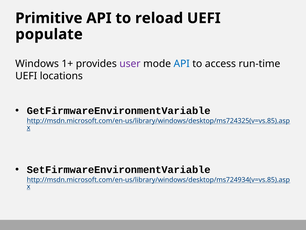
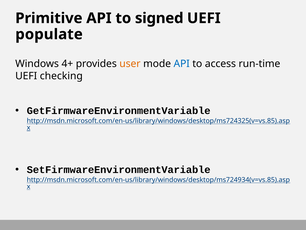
reload: reload -> signed
1+: 1+ -> 4+
user colour: purple -> orange
locations: locations -> checking
